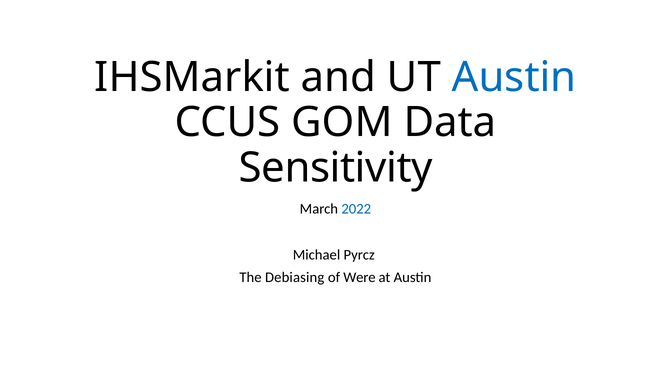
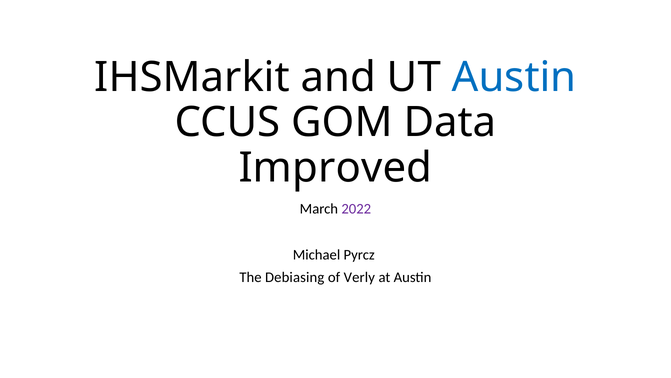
Sensitivity: Sensitivity -> Improved
2022 colour: blue -> purple
Were: Were -> Verly
